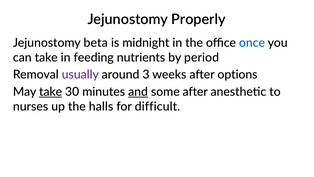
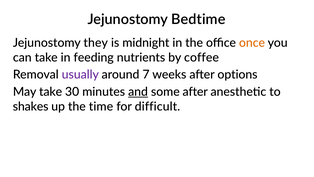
Properly: Properly -> Bedtime
beta: beta -> they
once colour: blue -> orange
period: period -> coffee
3: 3 -> 7
take at (51, 92) underline: present -> none
nurses: nurses -> shakes
halls: halls -> time
